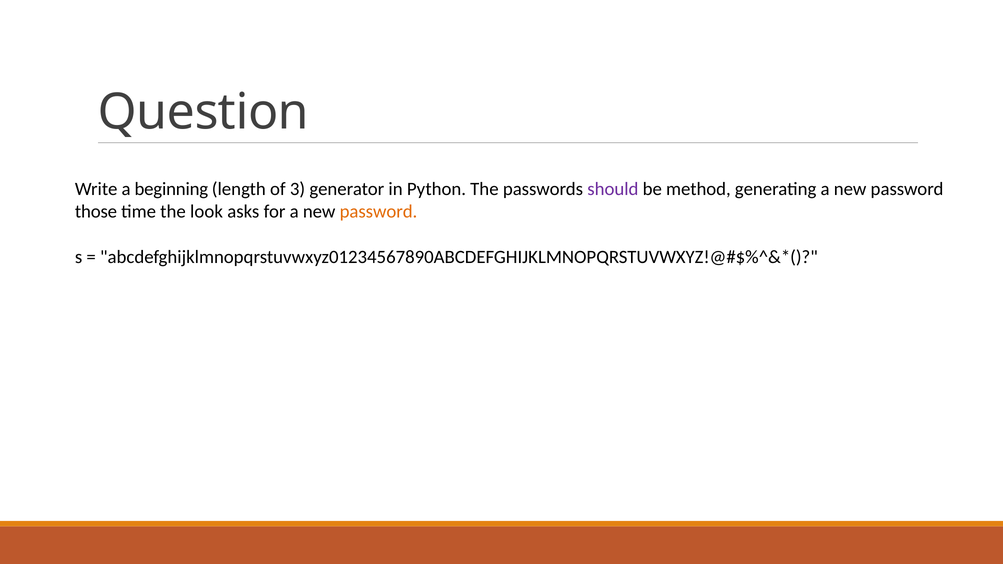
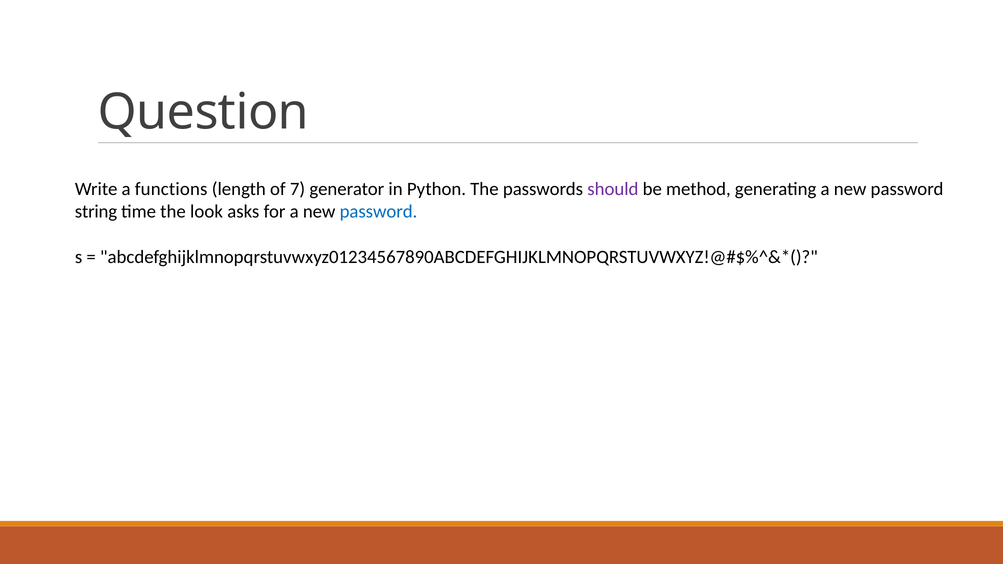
beginning: beginning -> functions
3: 3 -> 7
those: those -> string
password at (378, 212) colour: orange -> blue
